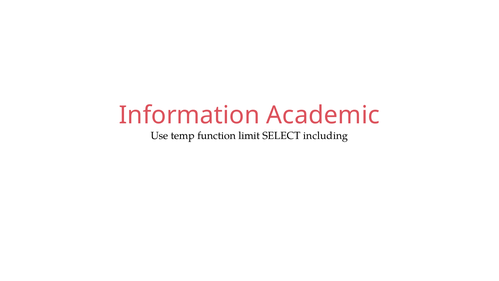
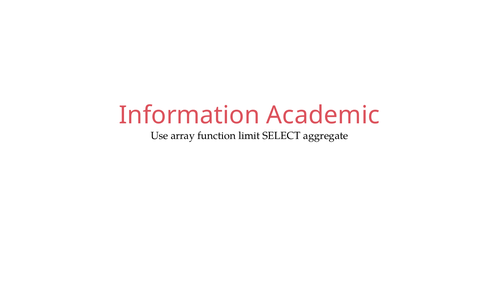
temp: temp -> array
including: including -> aggregate
